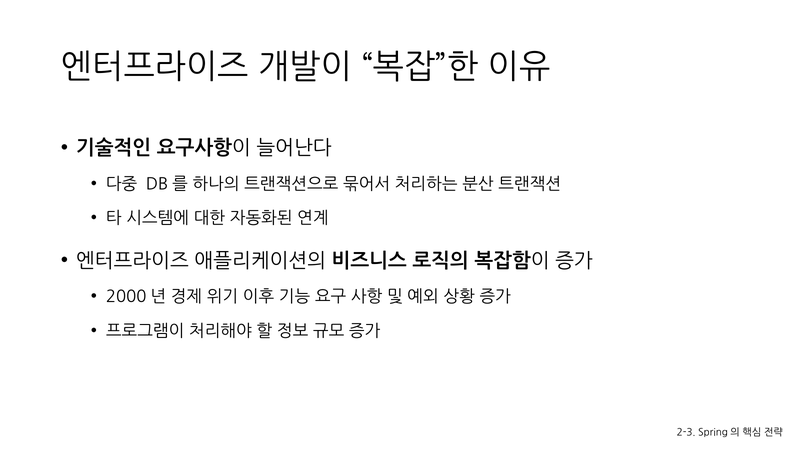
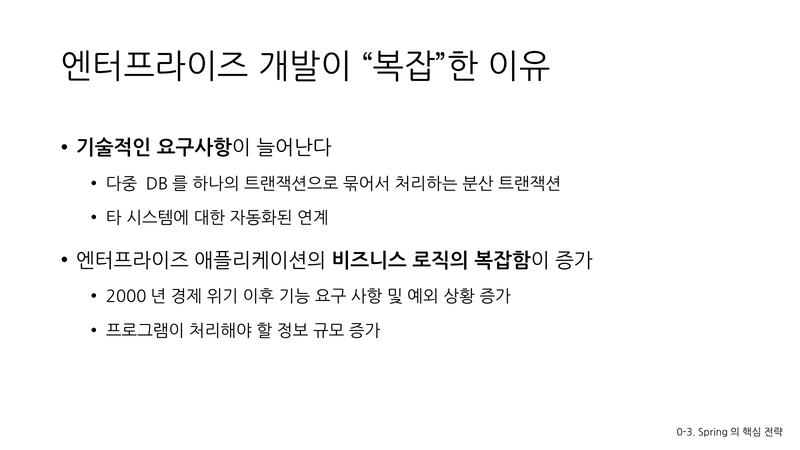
2-3: 2-3 -> 0-3
